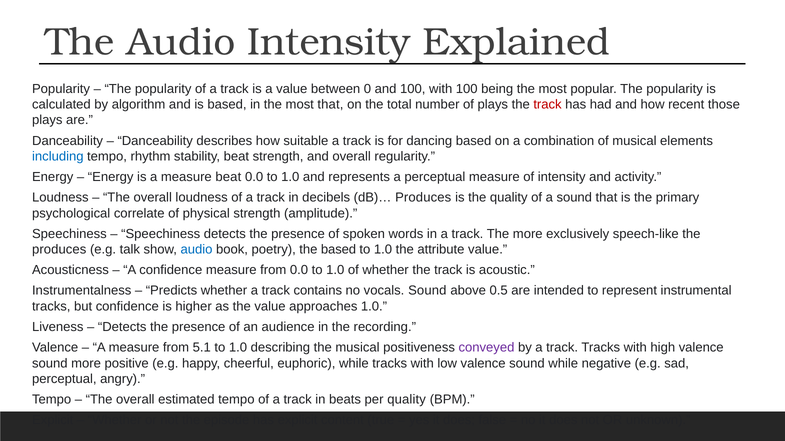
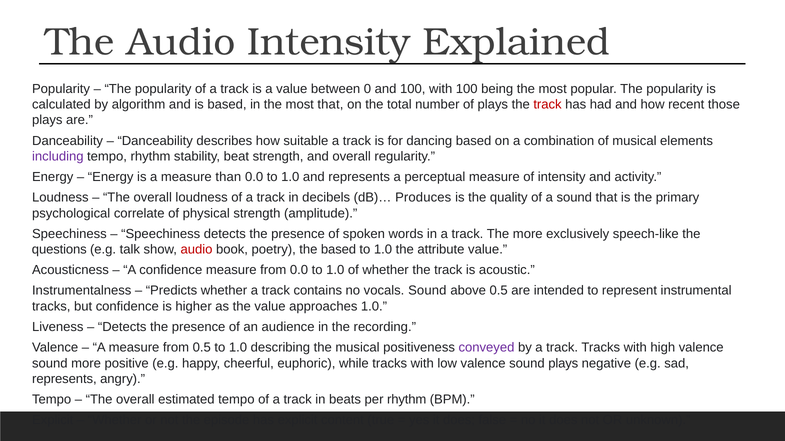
including colour: blue -> purple
measure beat: beat -> than
produces at (59, 250): produces -> questions
audio at (196, 250) colour: blue -> red
from 5.1: 5.1 -> 0.5
sound while: while -> plays
perceptual at (64, 379): perceptual -> represents
per quality: quality -> rhythm
